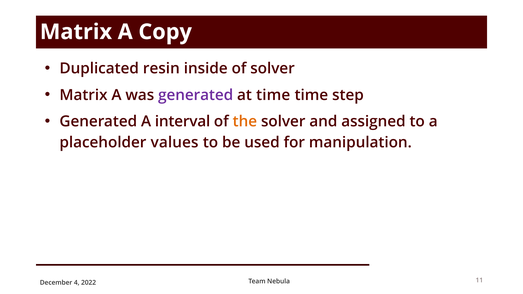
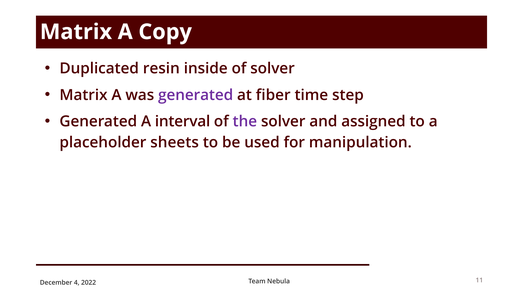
at time: time -> fiber
the colour: orange -> purple
values: values -> sheets
